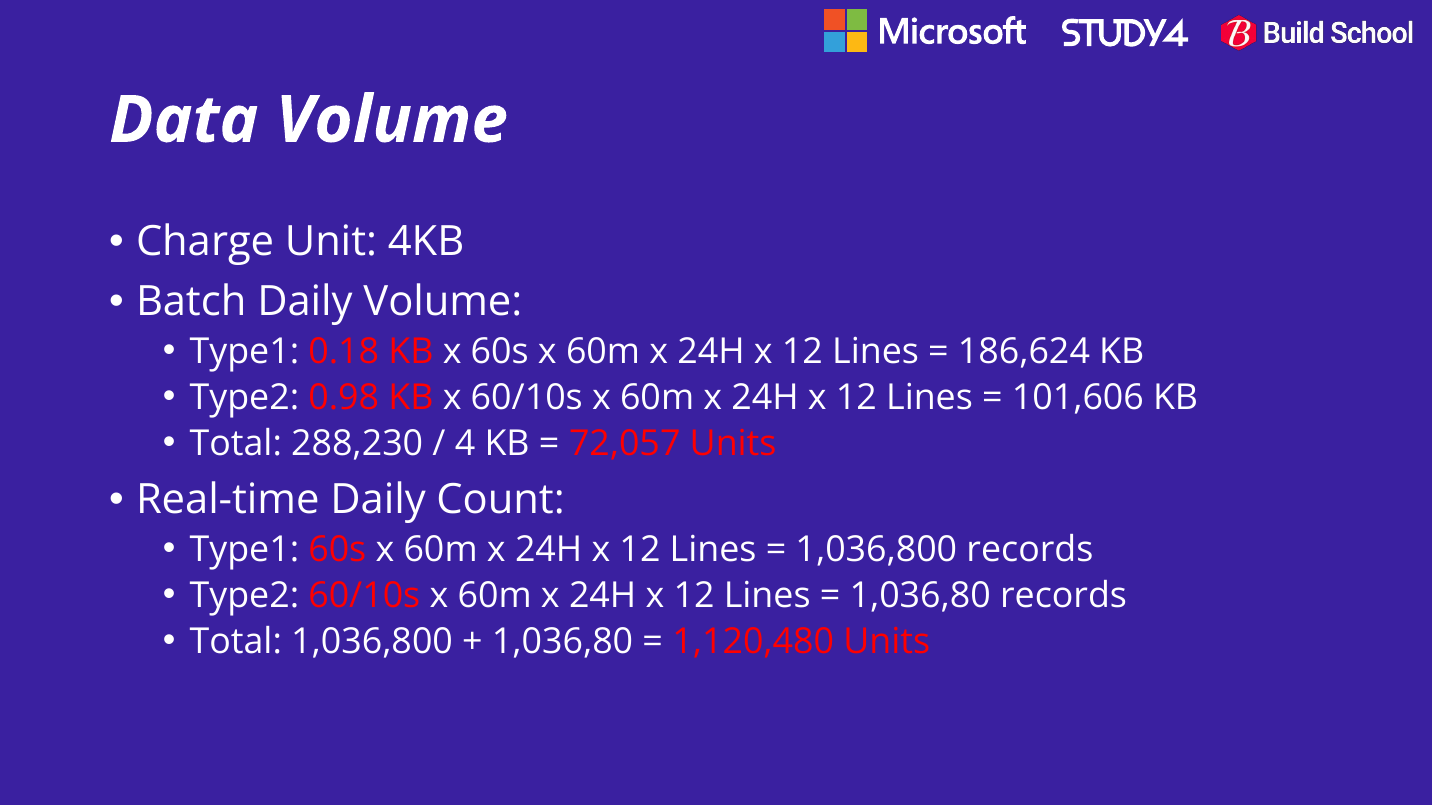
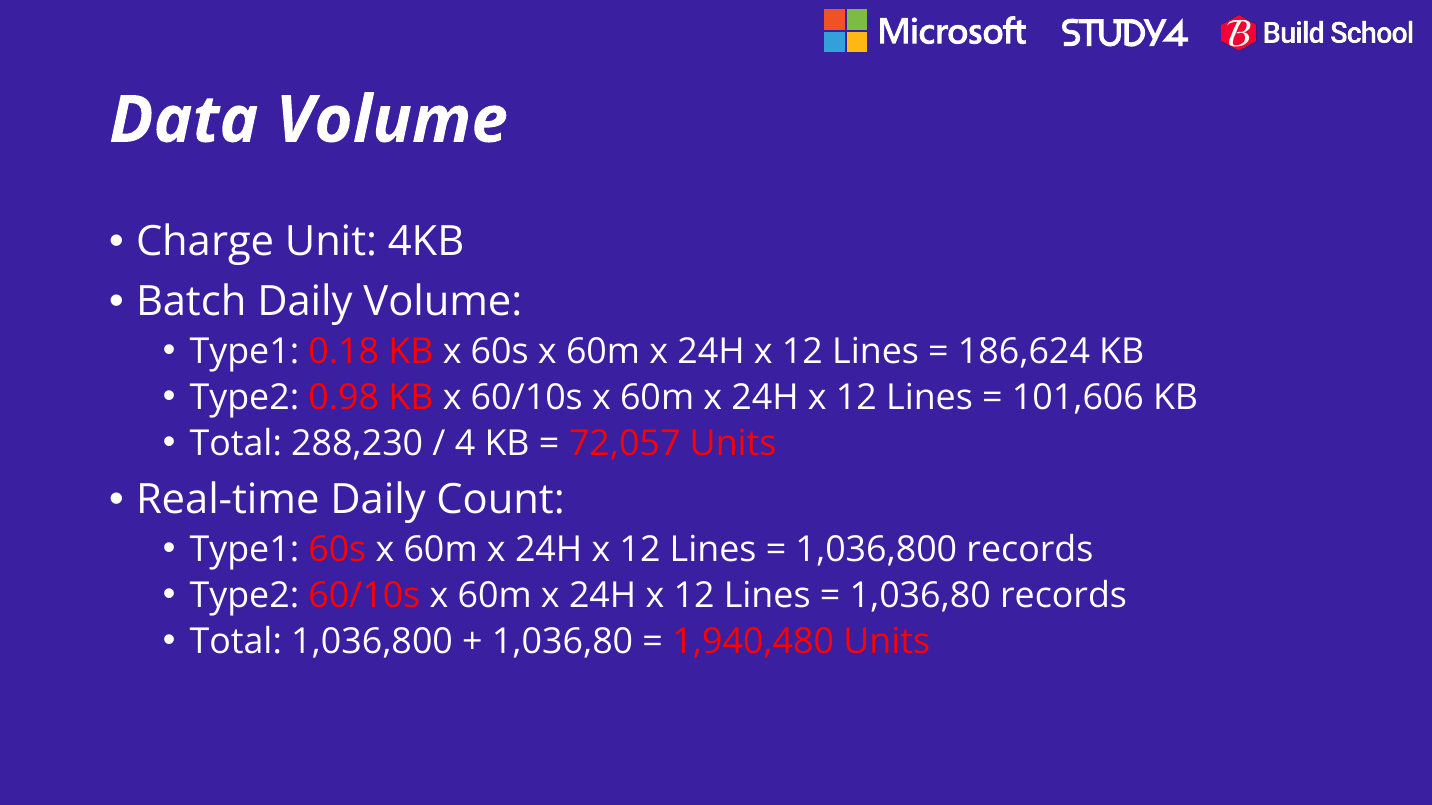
1,120,480: 1,120,480 -> 1,940,480
